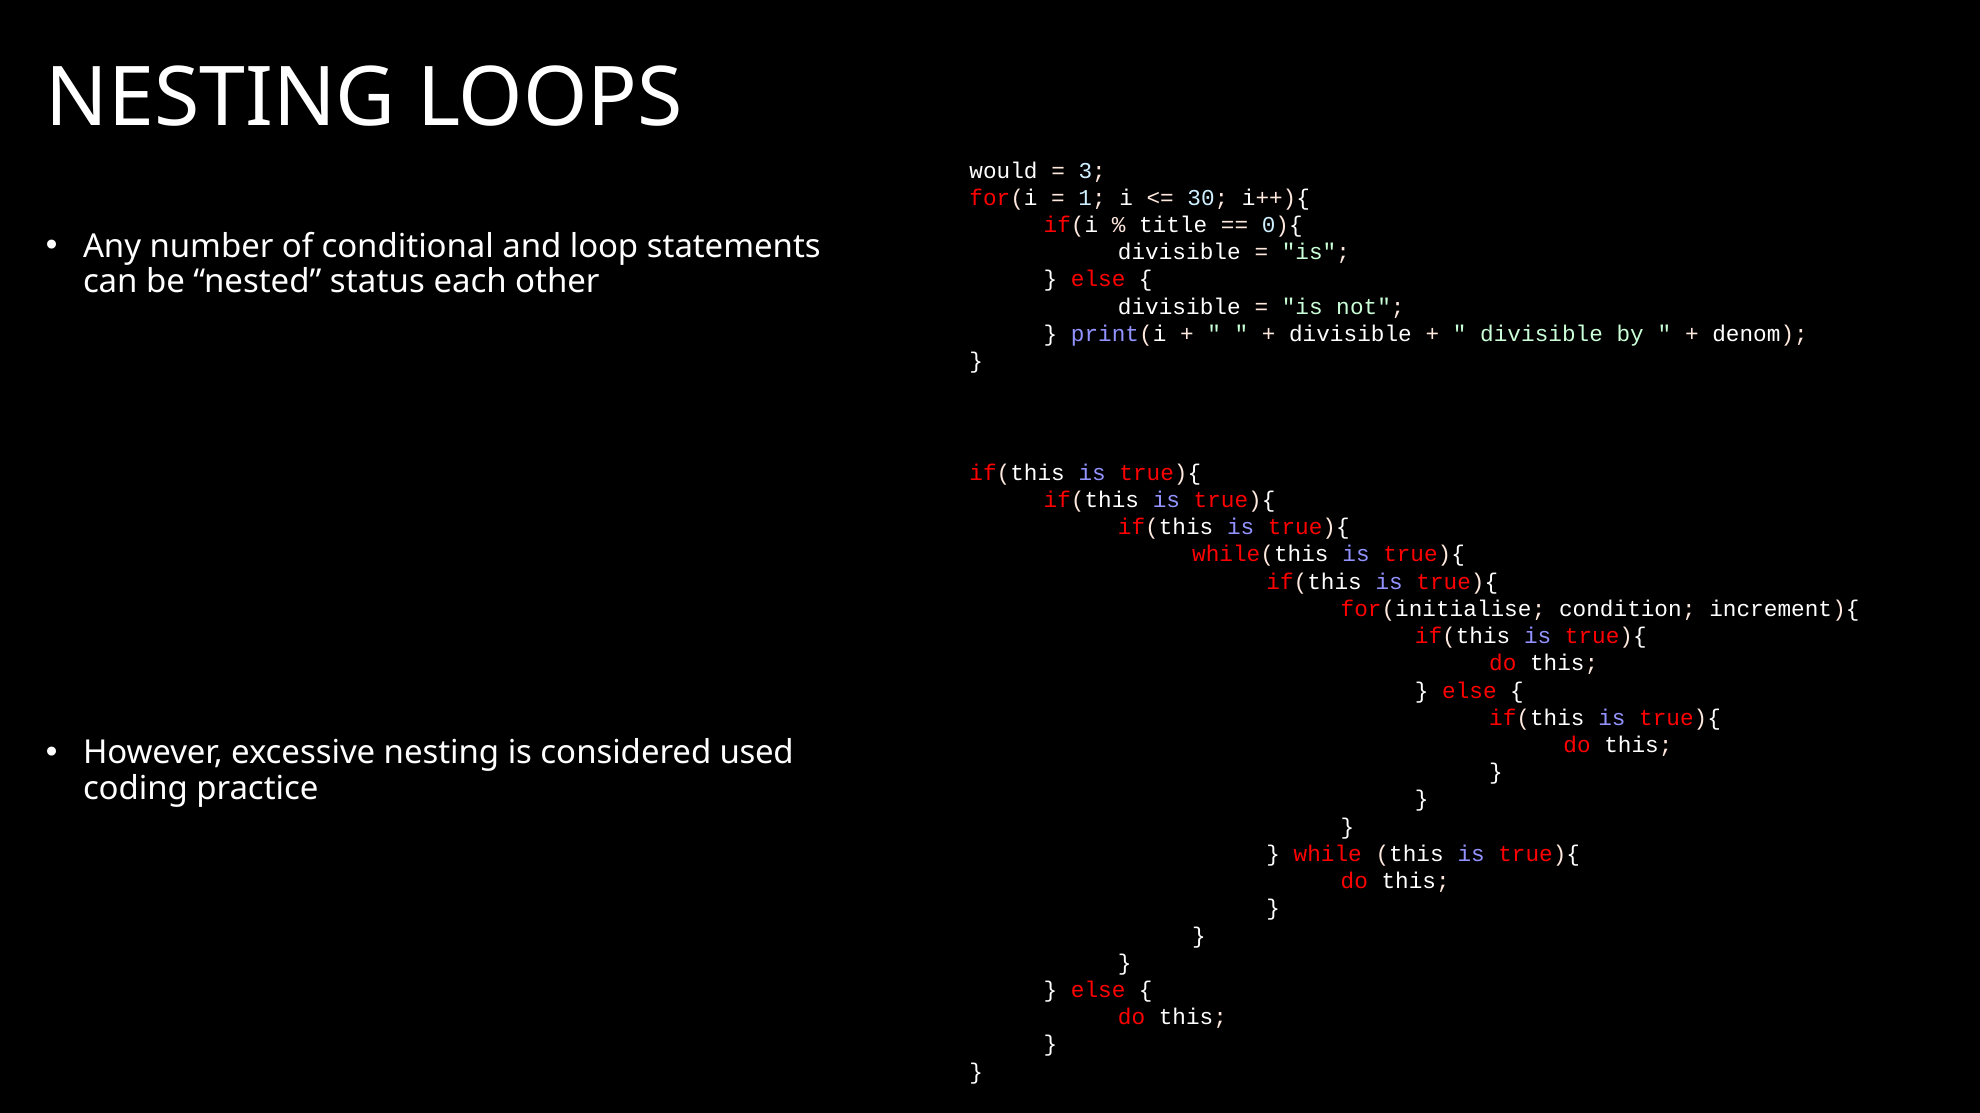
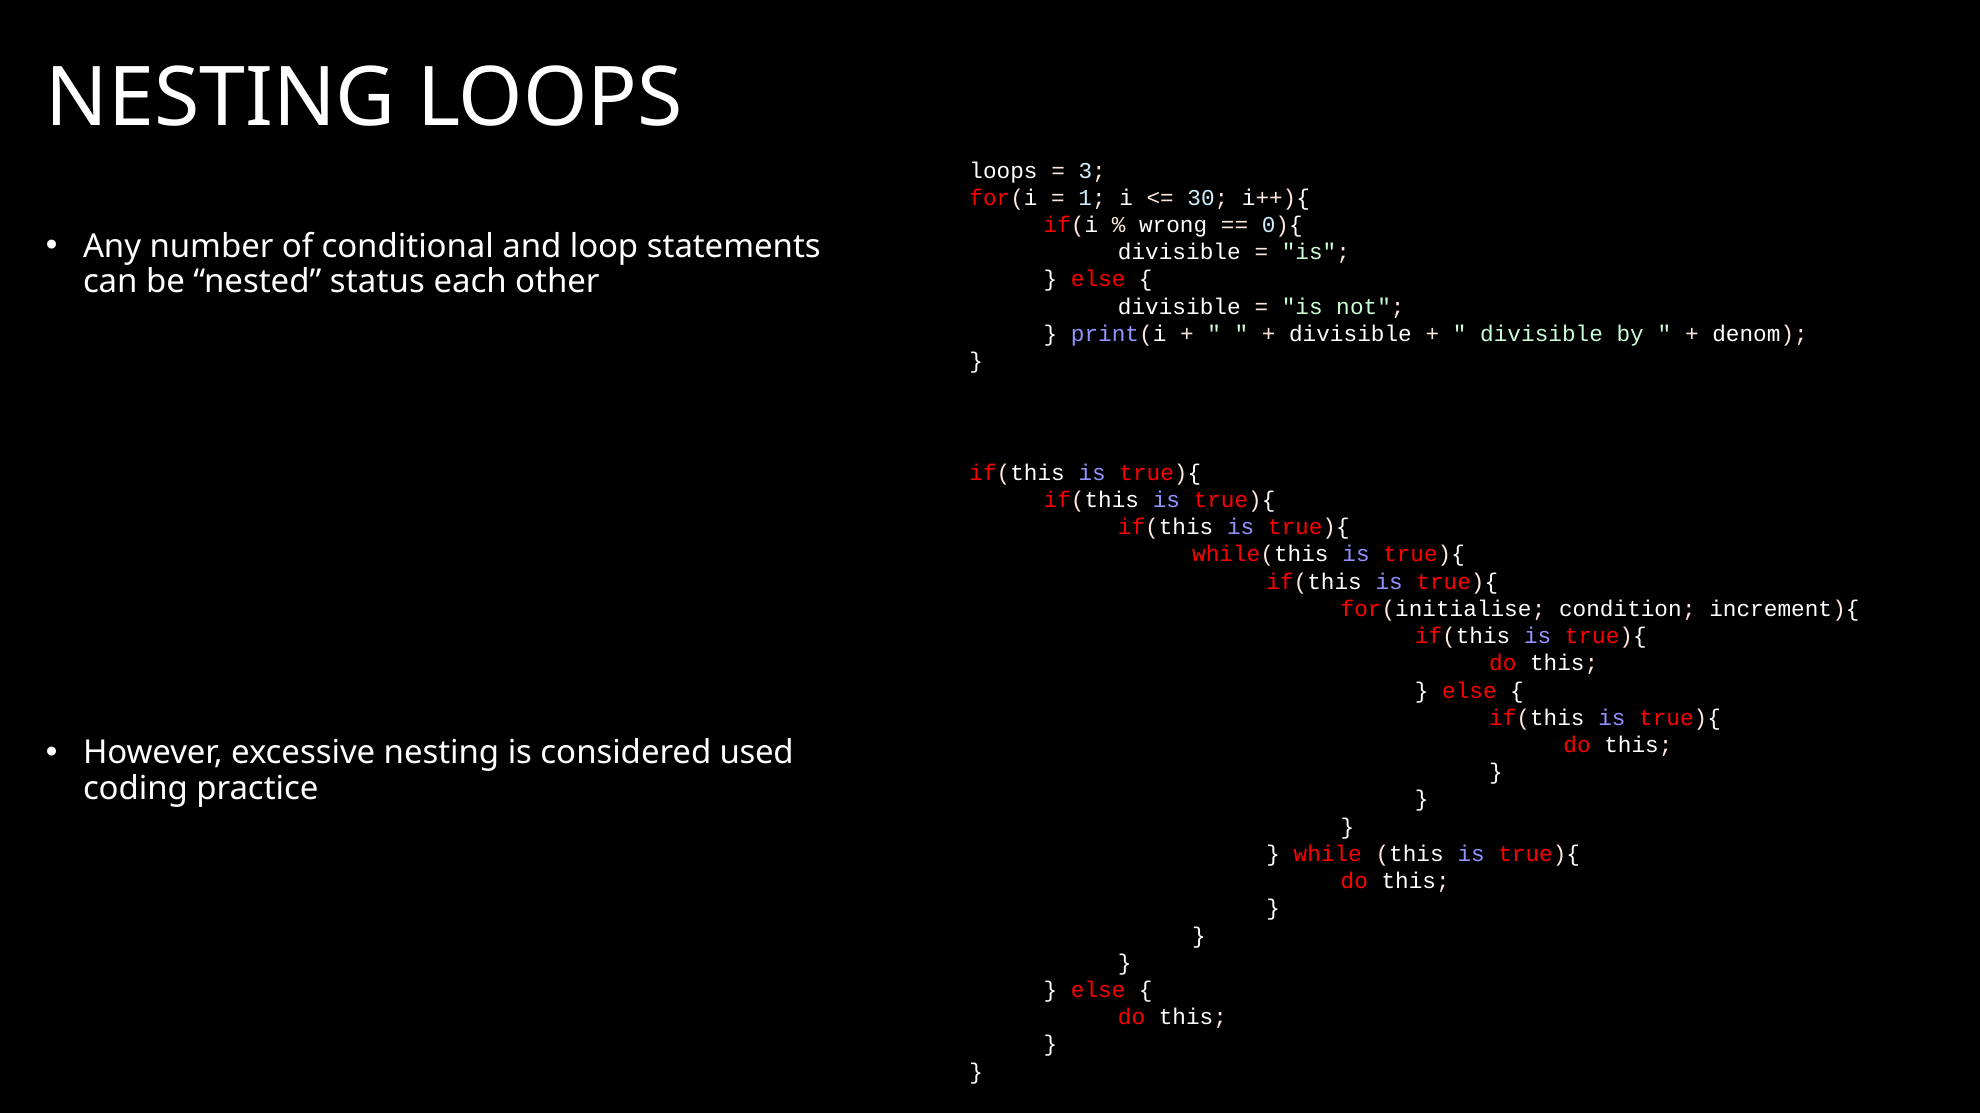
would at (1003, 171): would -> loops
title: title -> wrong
